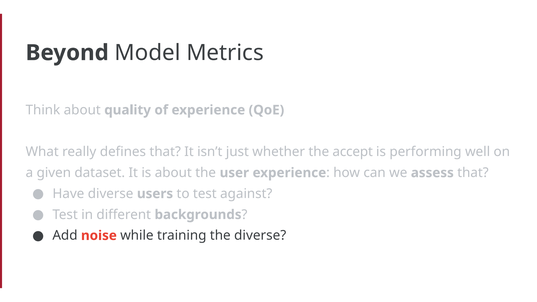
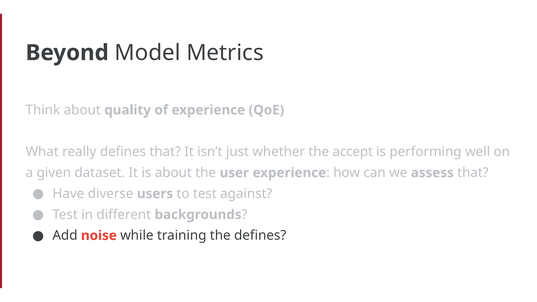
the diverse: diverse -> defines
